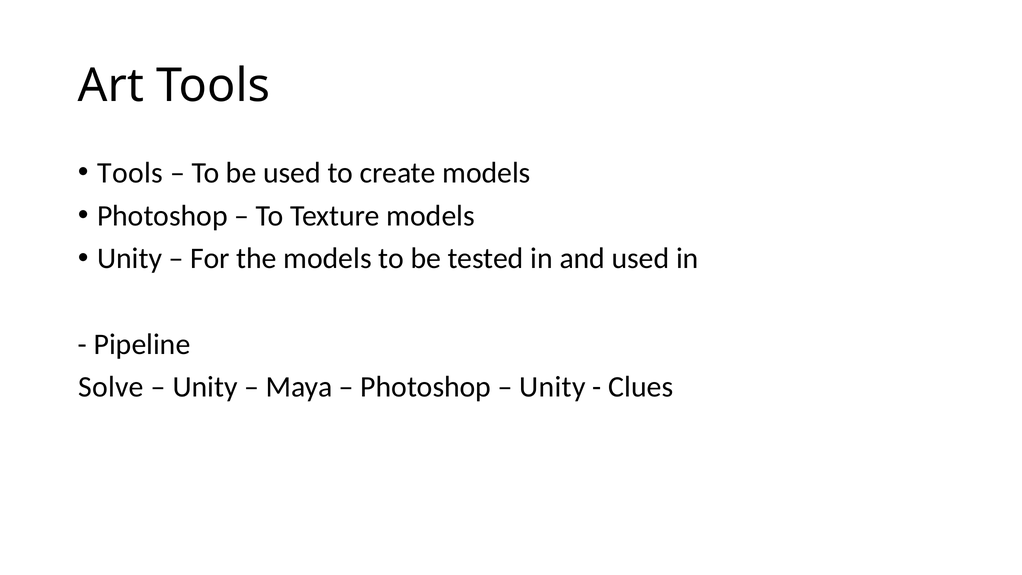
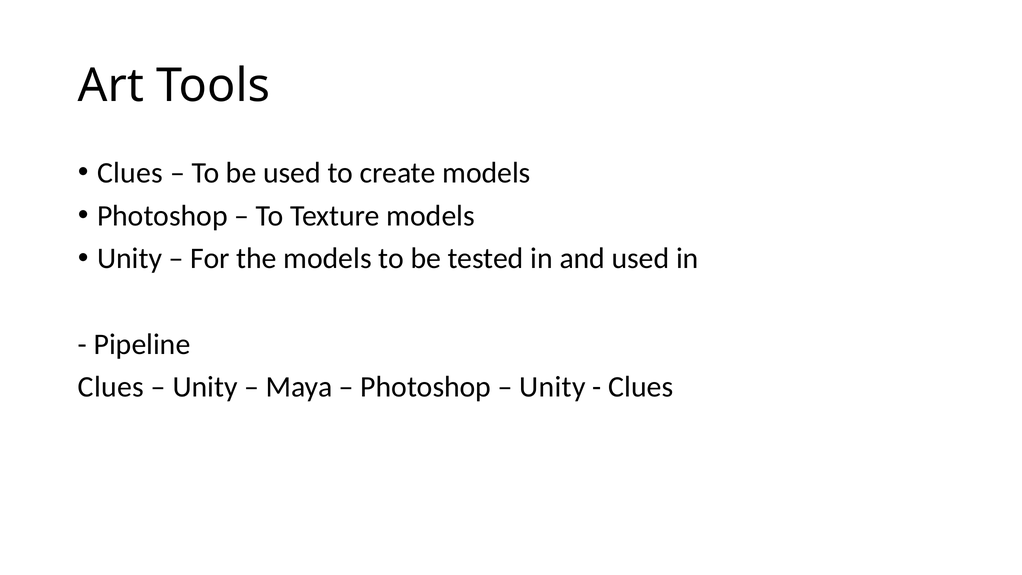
Tools at (130, 173): Tools -> Clues
Solve at (111, 387): Solve -> Clues
